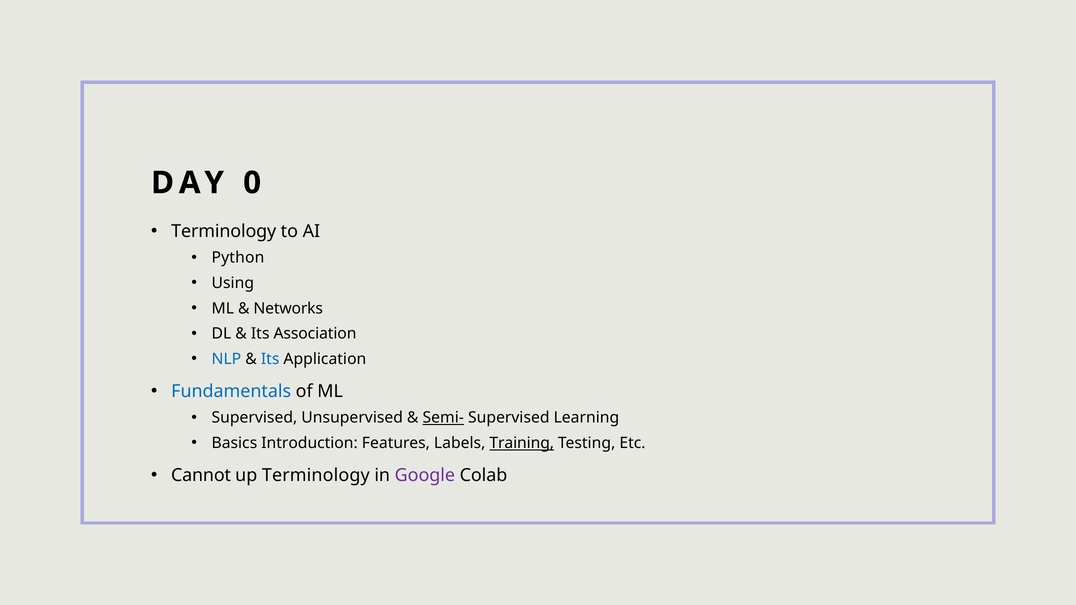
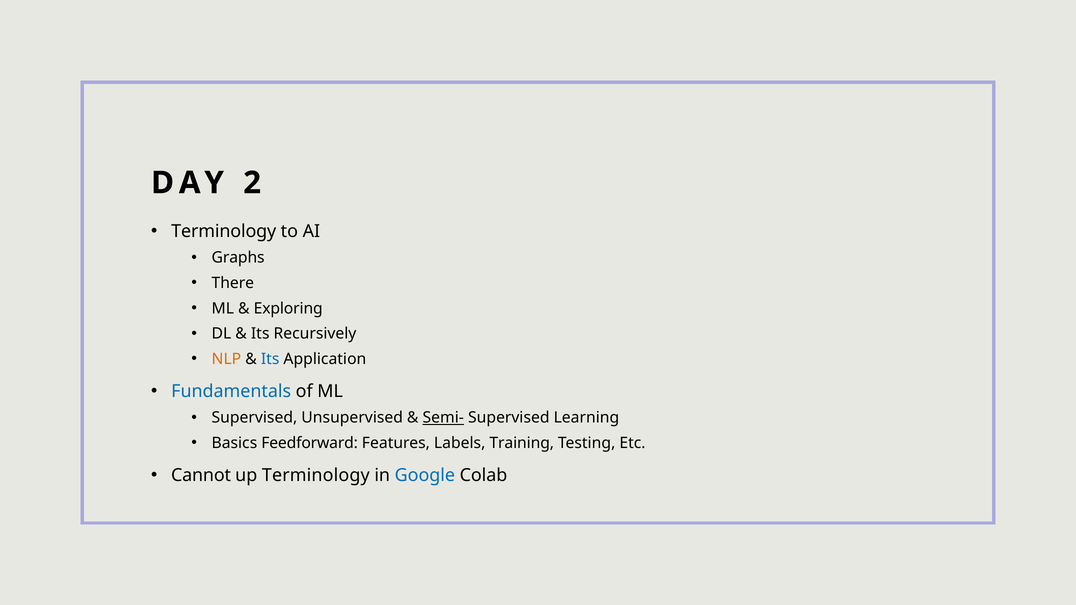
0: 0 -> 2
Python: Python -> Graphs
Using: Using -> There
Networks: Networks -> Exploring
Association: Association -> Recursively
NLP colour: blue -> orange
Introduction: Introduction -> Feedforward
Training underline: present -> none
Google colour: purple -> blue
